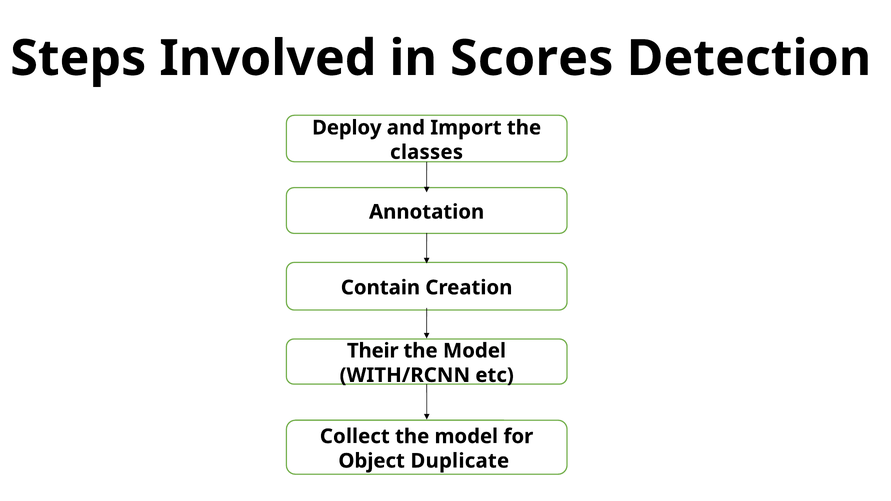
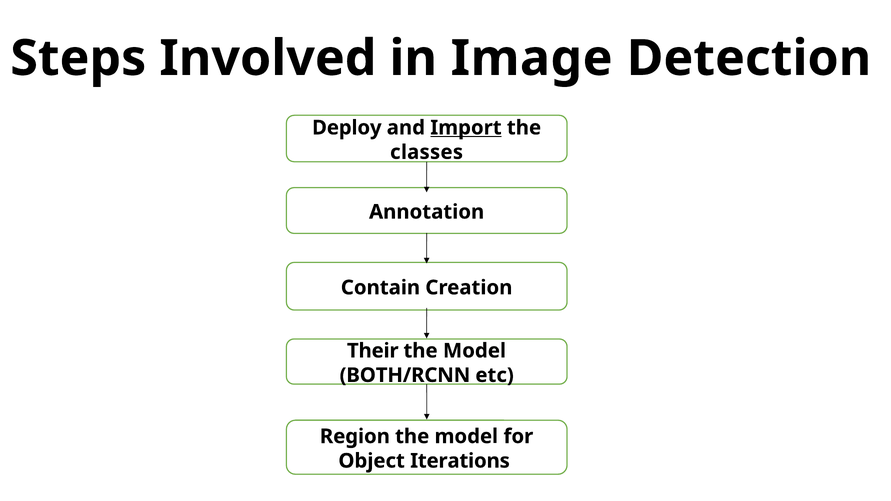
Scores: Scores -> Image
Import underline: none -> present
WITH/RCNN: WITH/RCNN -> BOTH/RCNN
Collect: Collect -> Region
Duplicate: Duplicate -> Iterations
